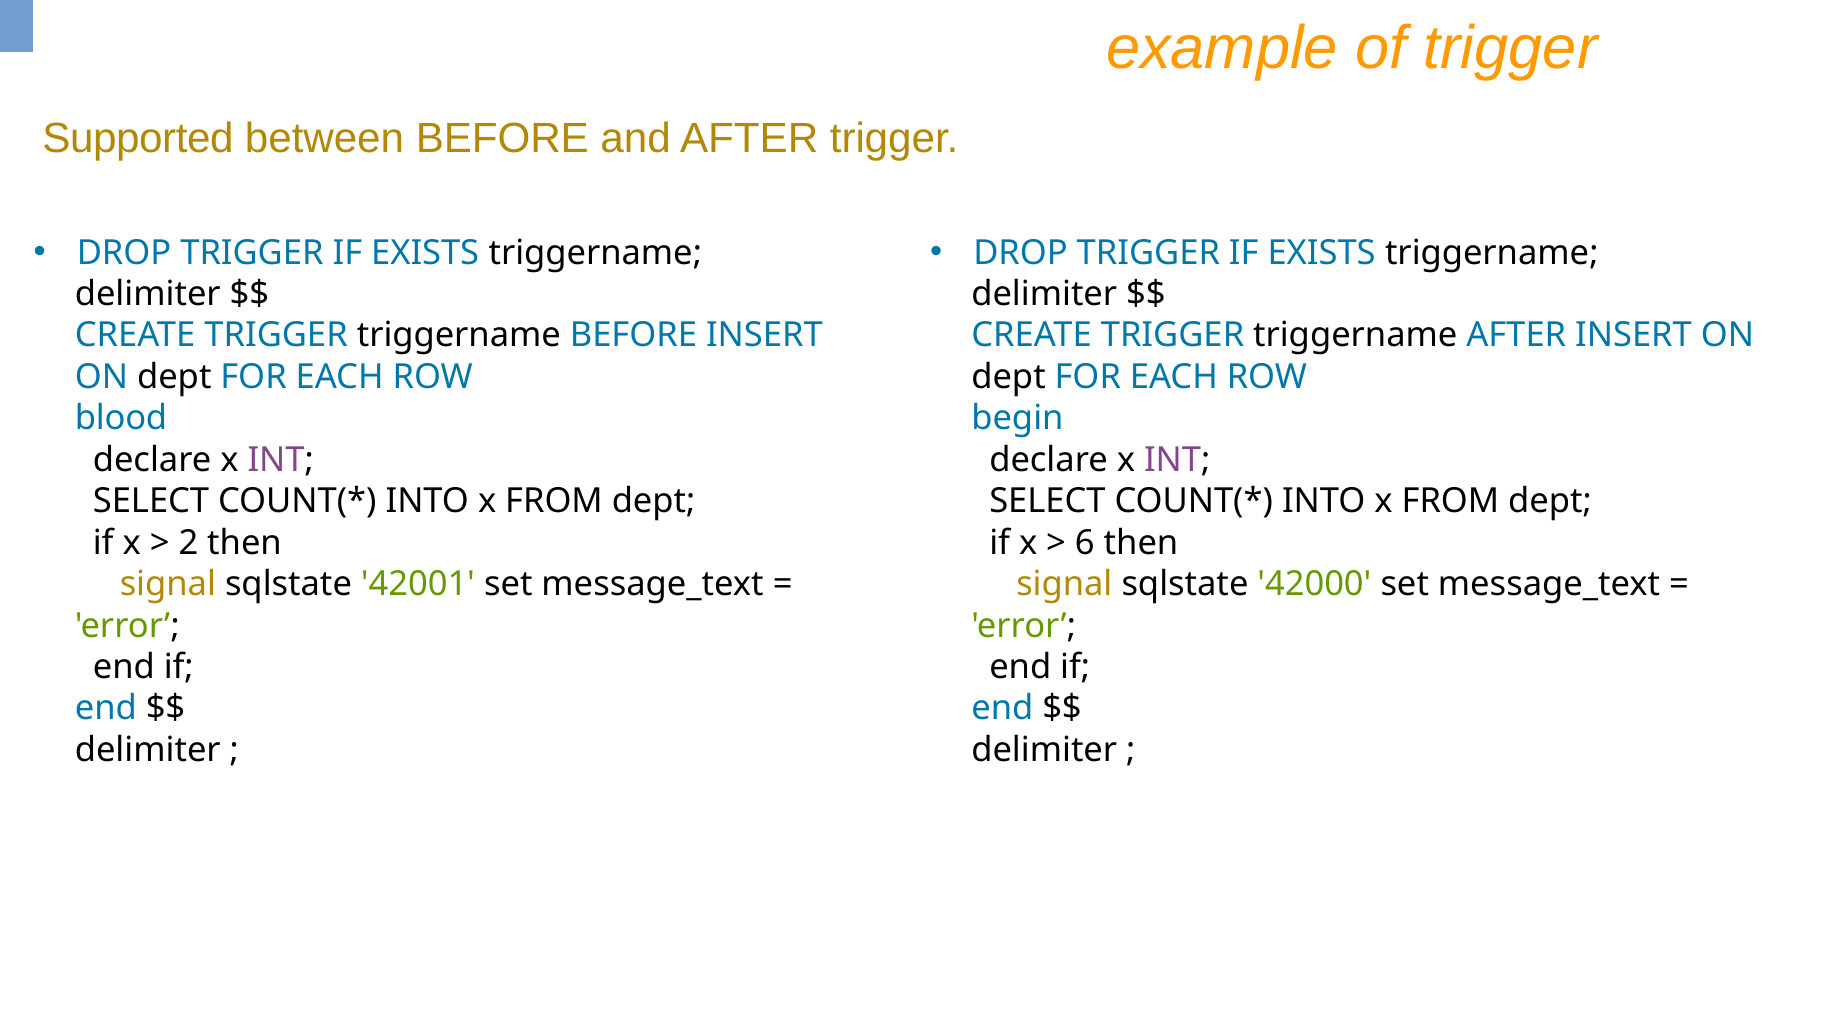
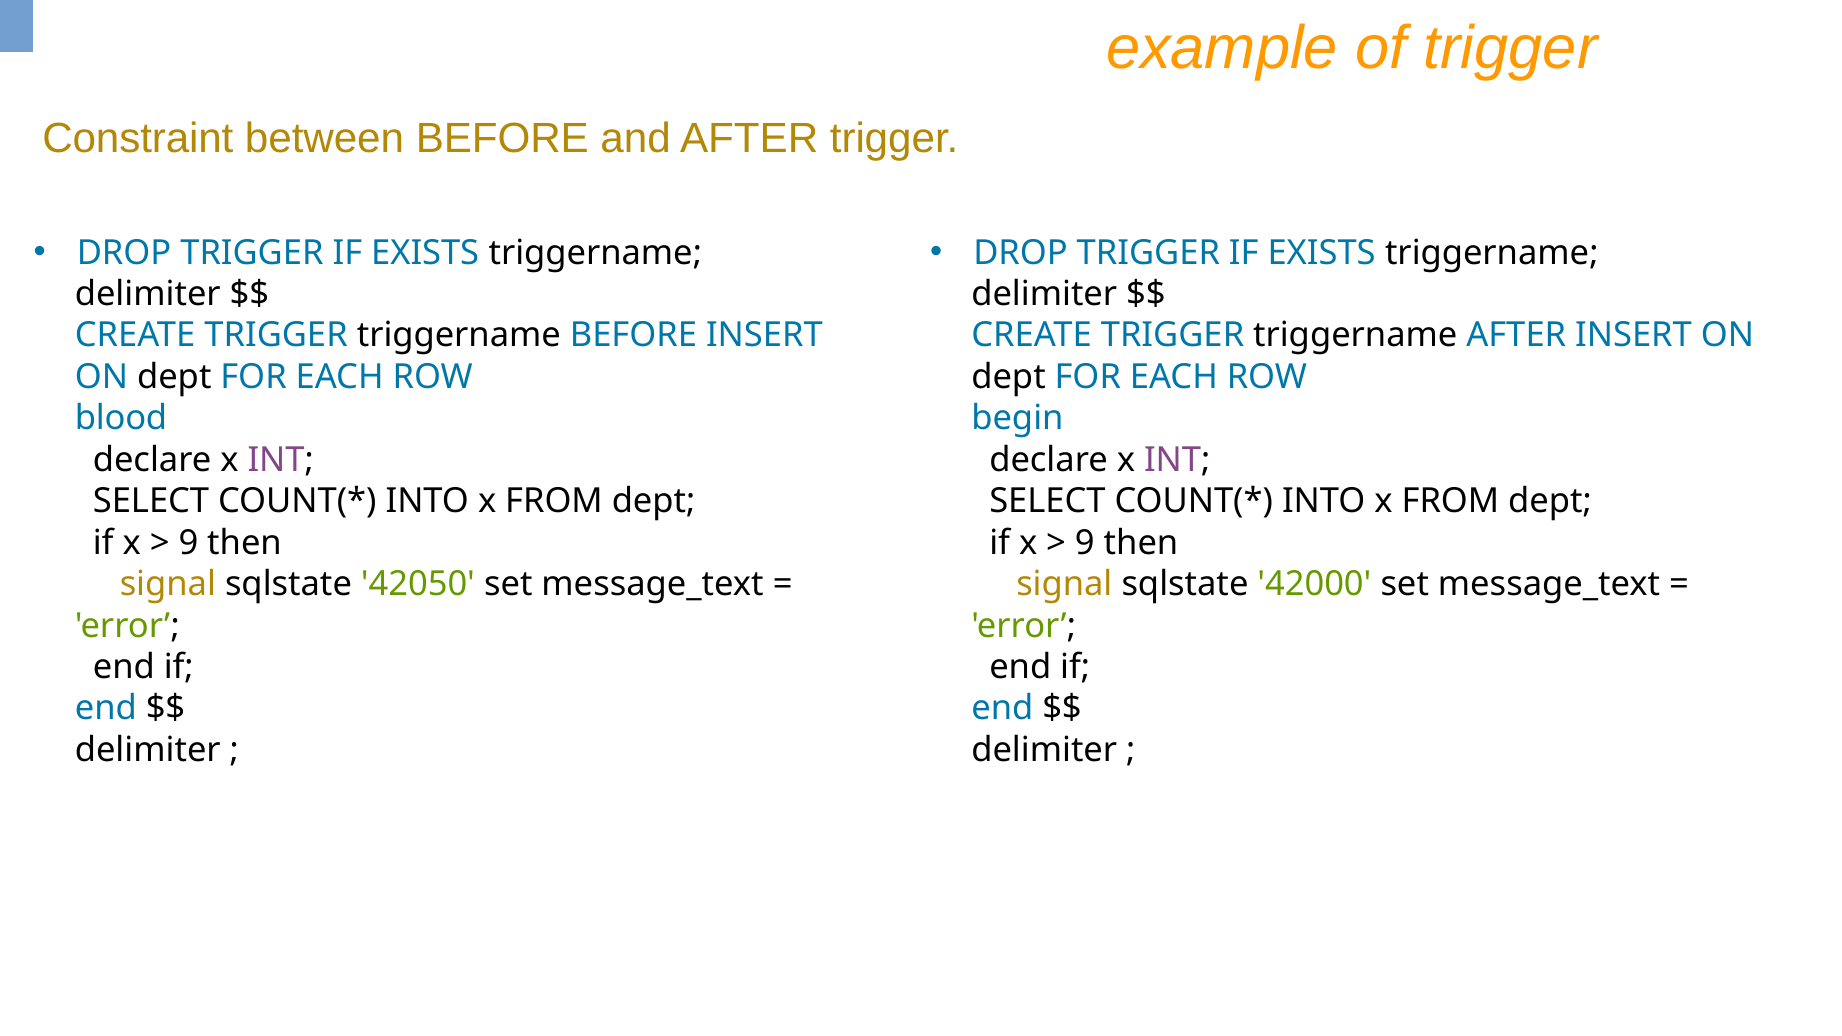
Supported: Supported -> Constraint
2 at (188, 543): 2 -> 9
6 at (1085, 543): 6 -> 9
42001: 42001 -> 42050
